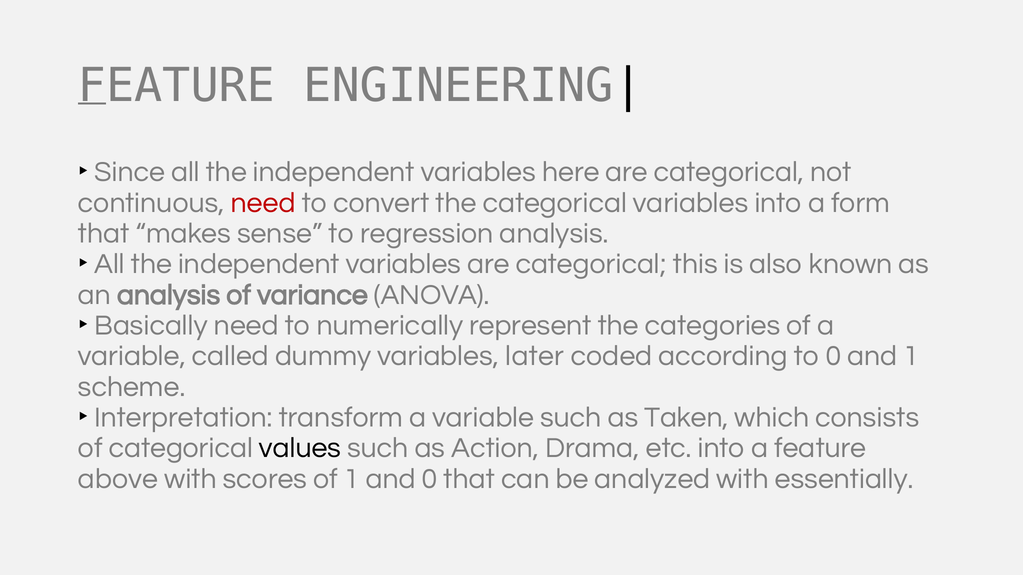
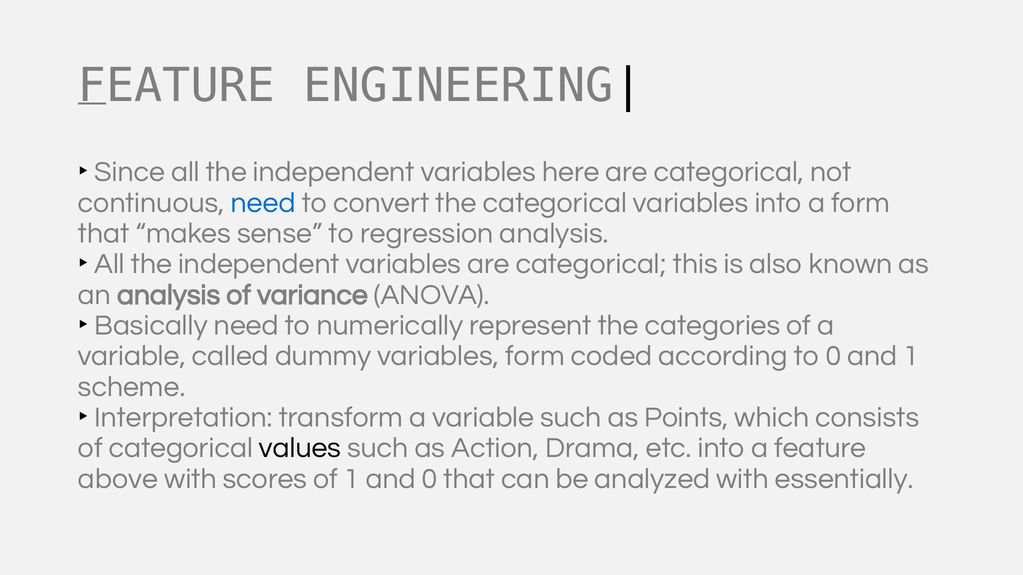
need at (263, 203) colour: red -> blue
variables later: later -> form
Taken: Taken -> Points
